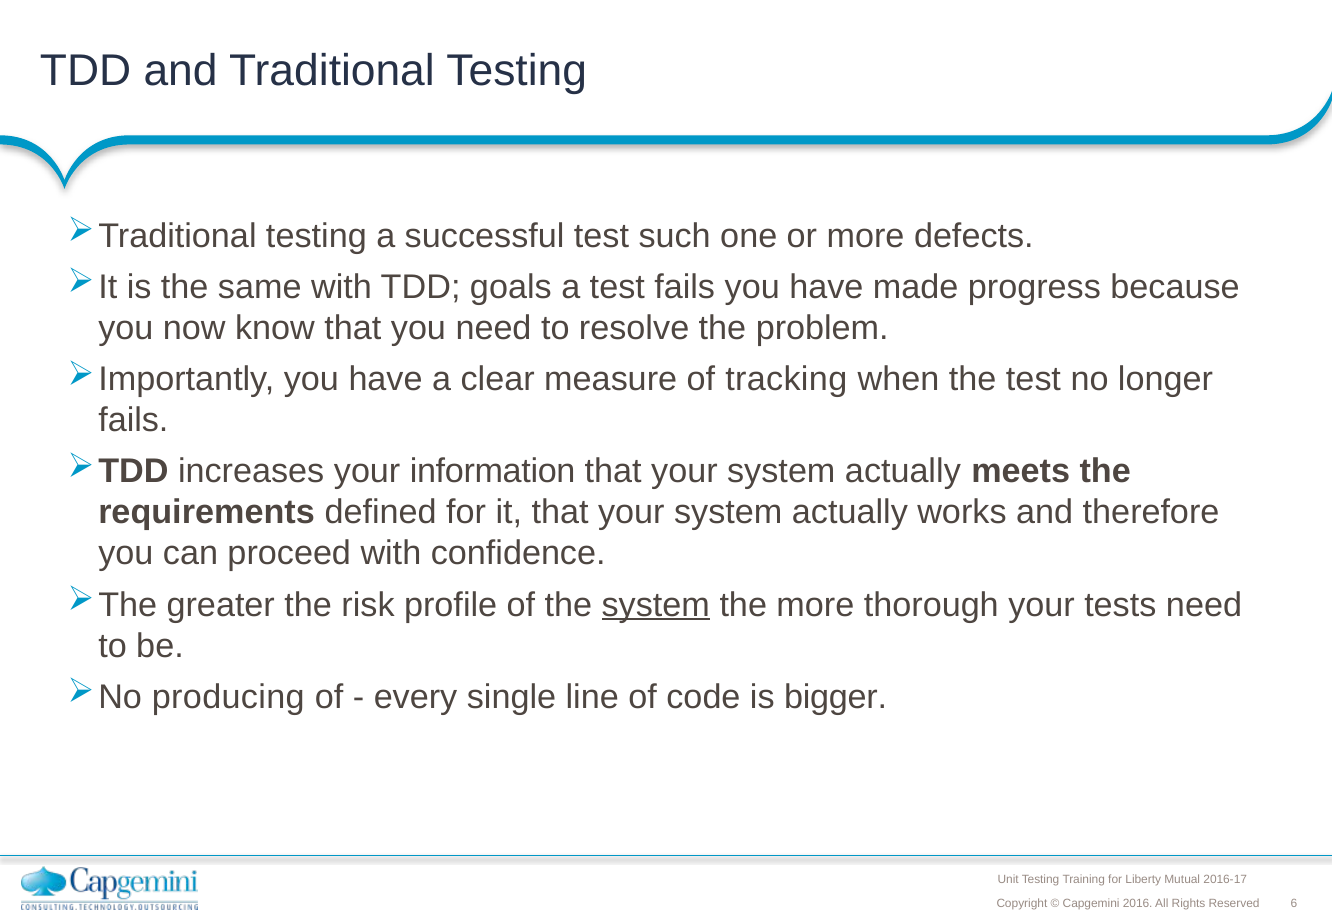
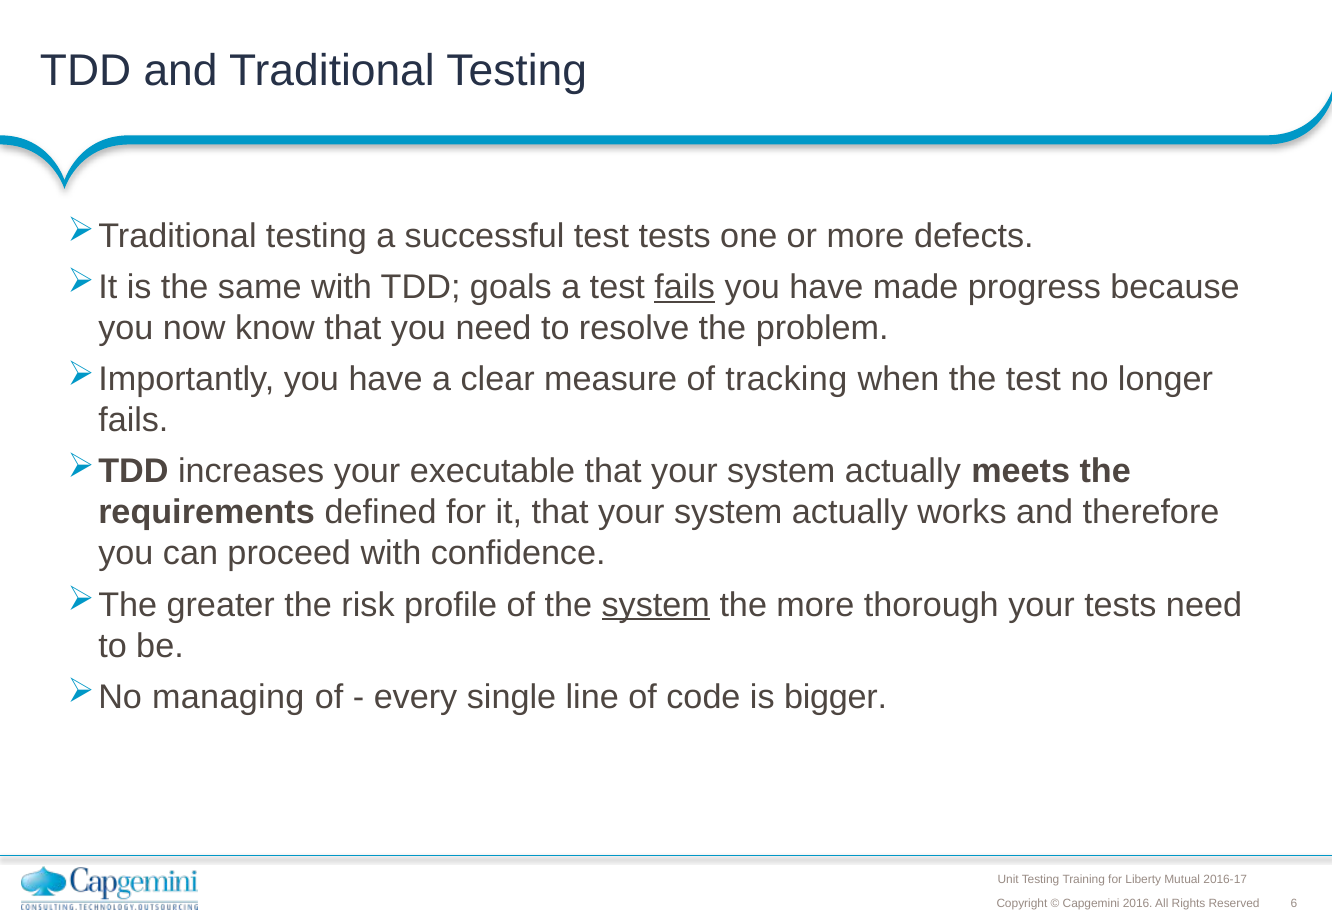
test such: such -> tests
fails at (685, 287) underline: none -> present
information: information -> executable
producing: producing -> managing
